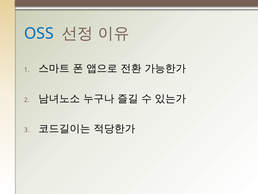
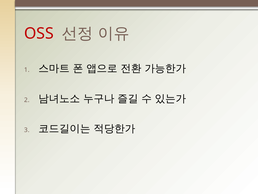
OSS colour: blue -> red
